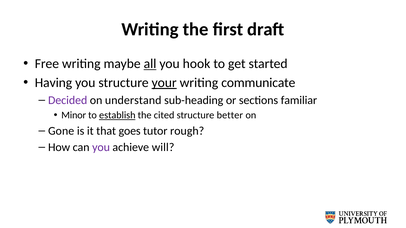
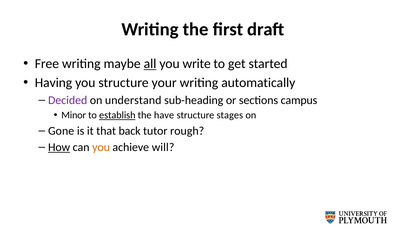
hook: hook -> write
your underline: present -> none
communicate: communicate -> automatically
familiar: familiar -> campus
cited: cited -> have
better: better -> stages
goes: goes -> back
How underline: none -> present
you at (101, 148) colour: purple -> orange
